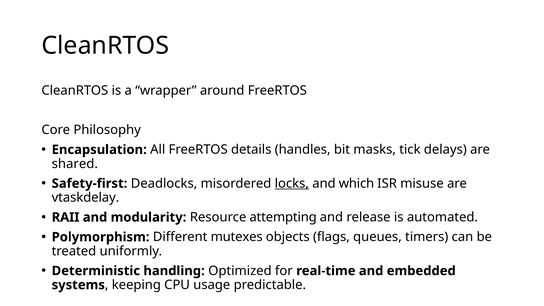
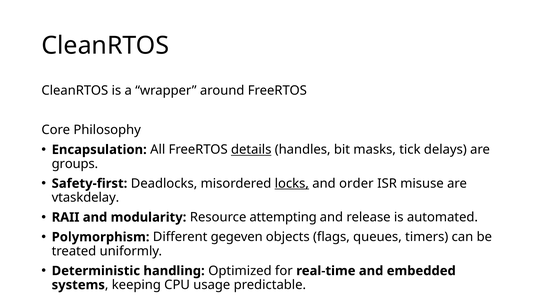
details underline: none -> present
shared: shared -> groups
which: which -> order
mutexes: mutexes -> gegeven
